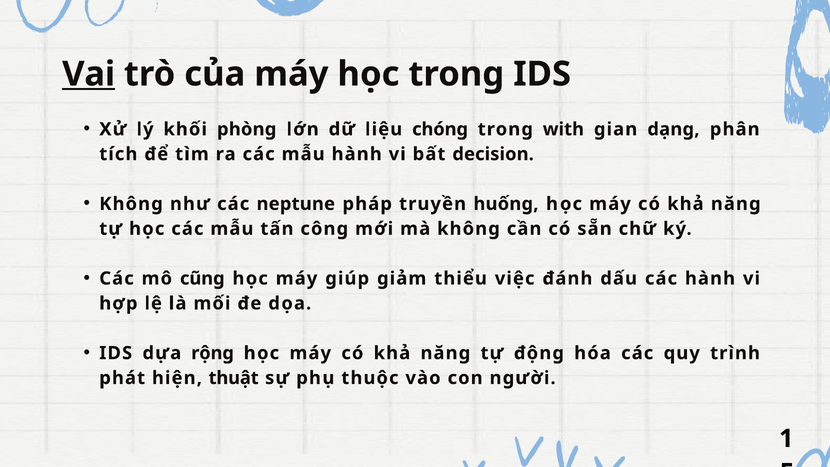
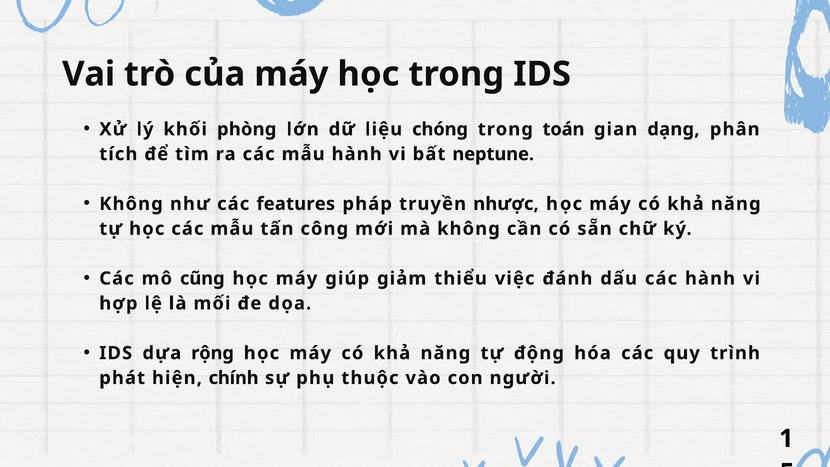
Vai underline: present -> none
with: with -> toán
decision: decision -> neptune
neptune: neptune -> features
huống: huống -> nhược
thuật: thuật -> chính
